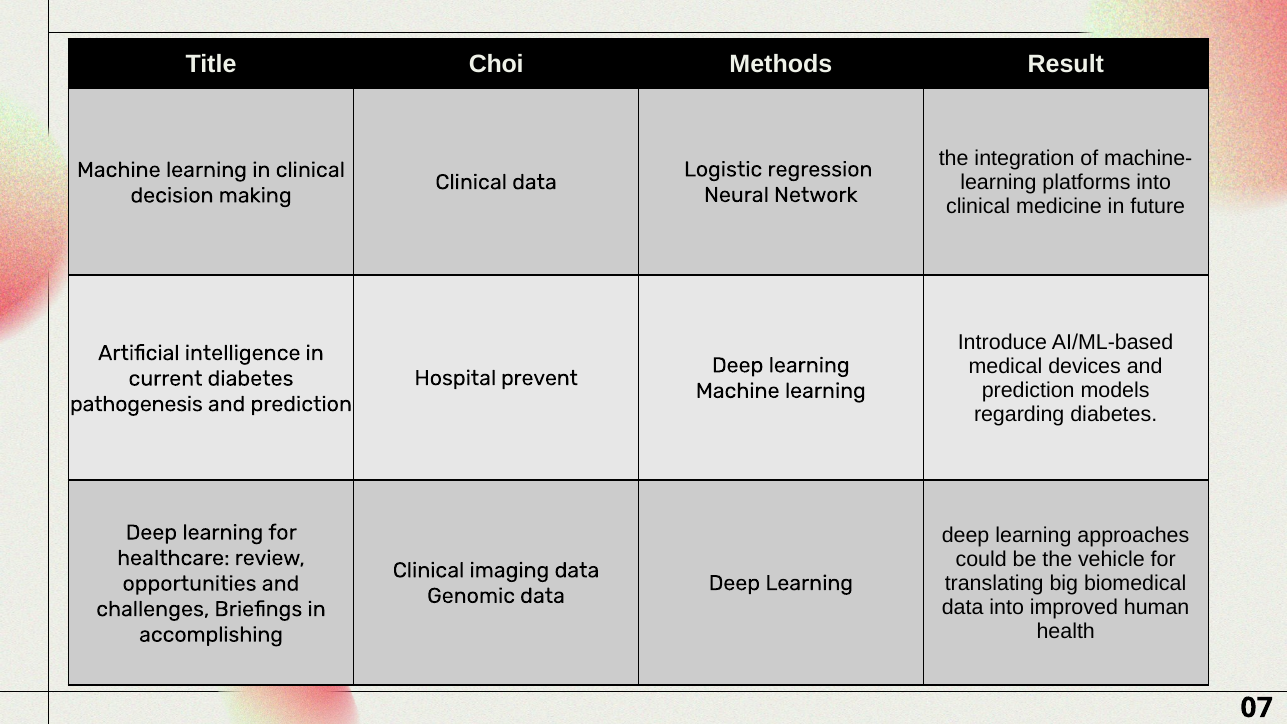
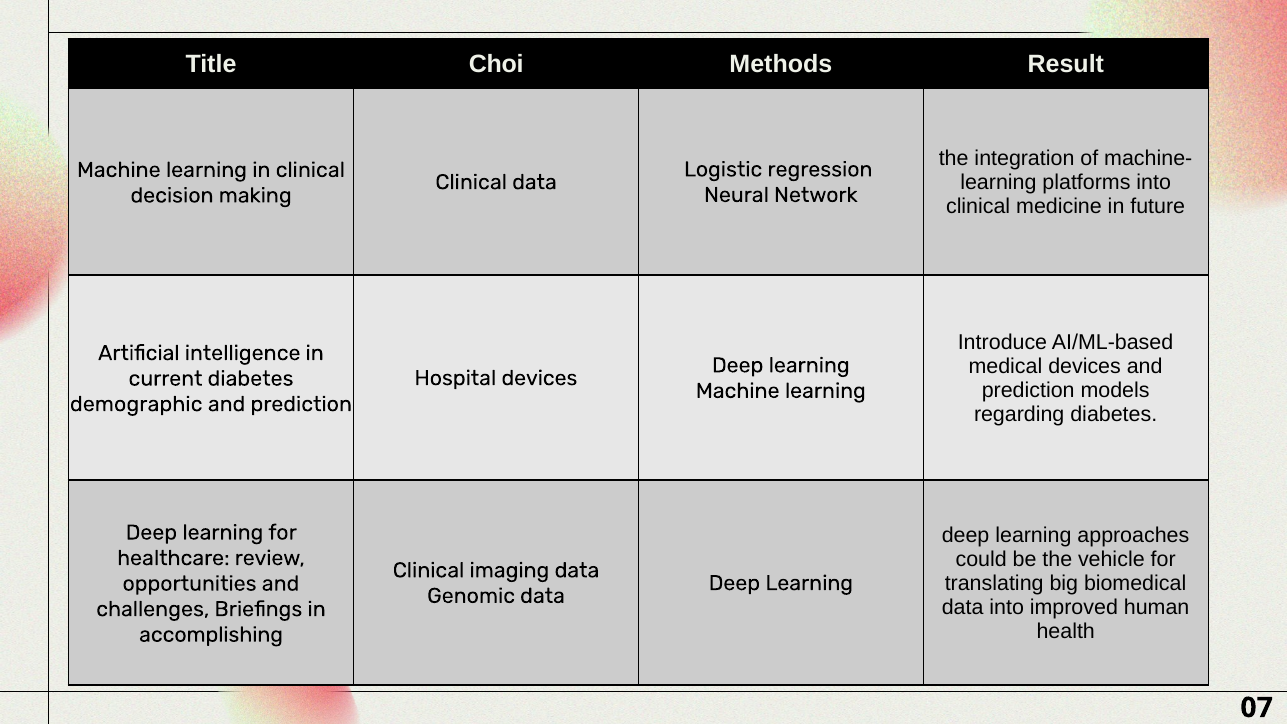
Hospital prevent: prevent -> devices
pathogenesis: pathogenesis -> demographic
